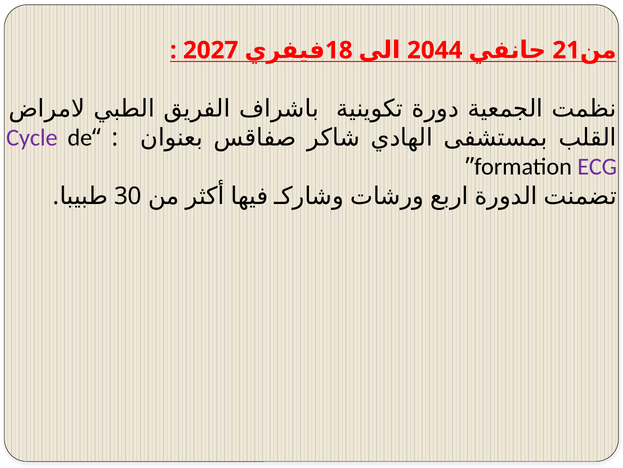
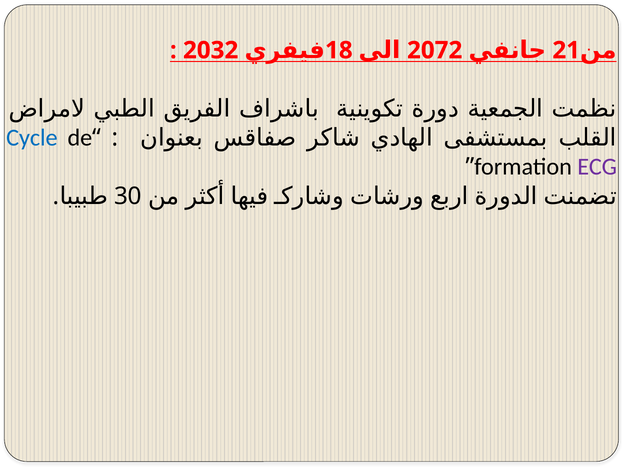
2027: 2027 -> 2032
2044: 2044 -> 2072
Cycle colour: purple -> blue
